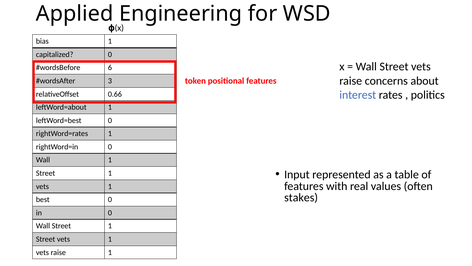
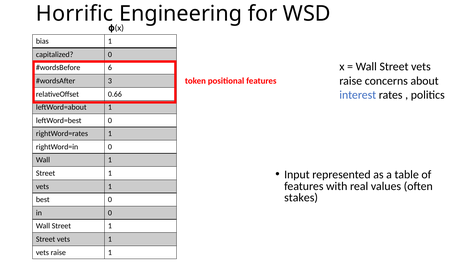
Applied: Applied -> Horrific
